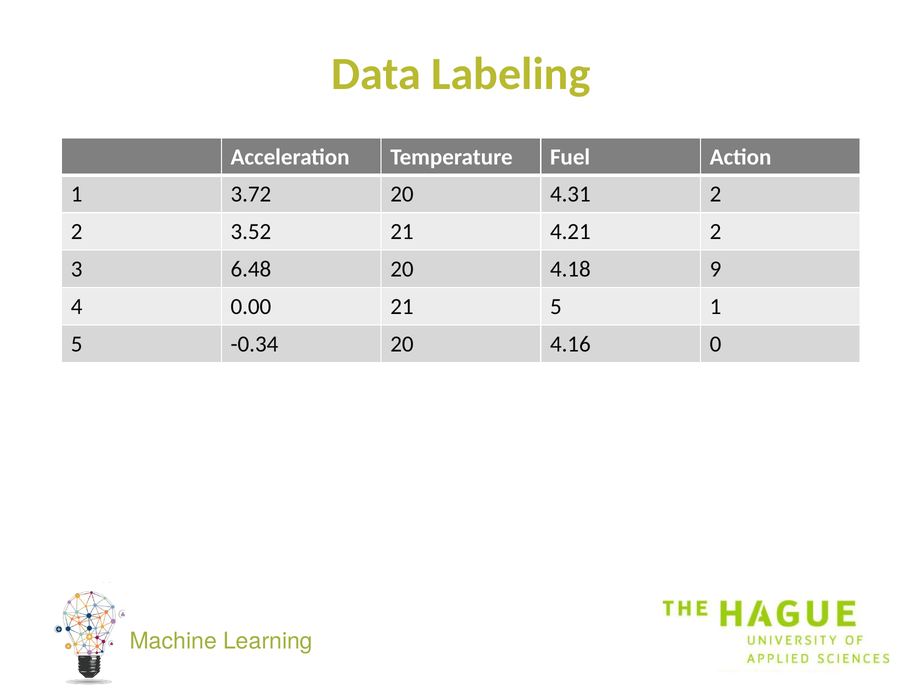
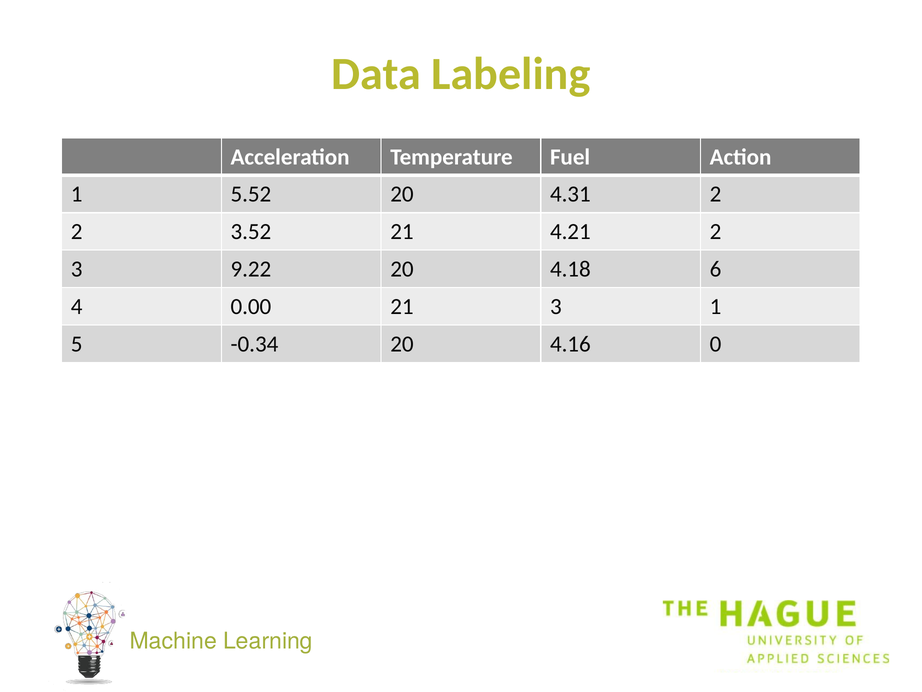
3.72: 3.72 -> 5.52
6.48: 6.48 -> 9.22
9: 9 -> 6
21 5: 5 -> 3
